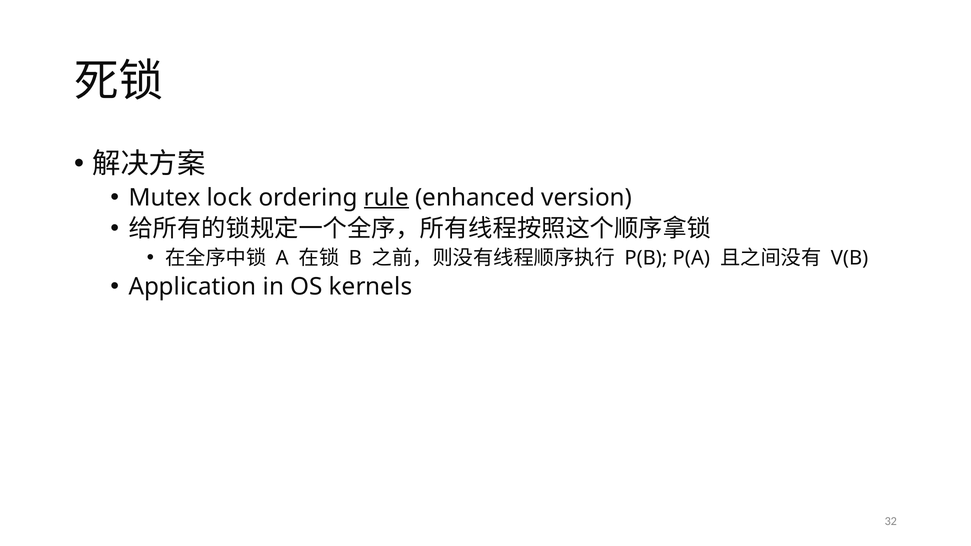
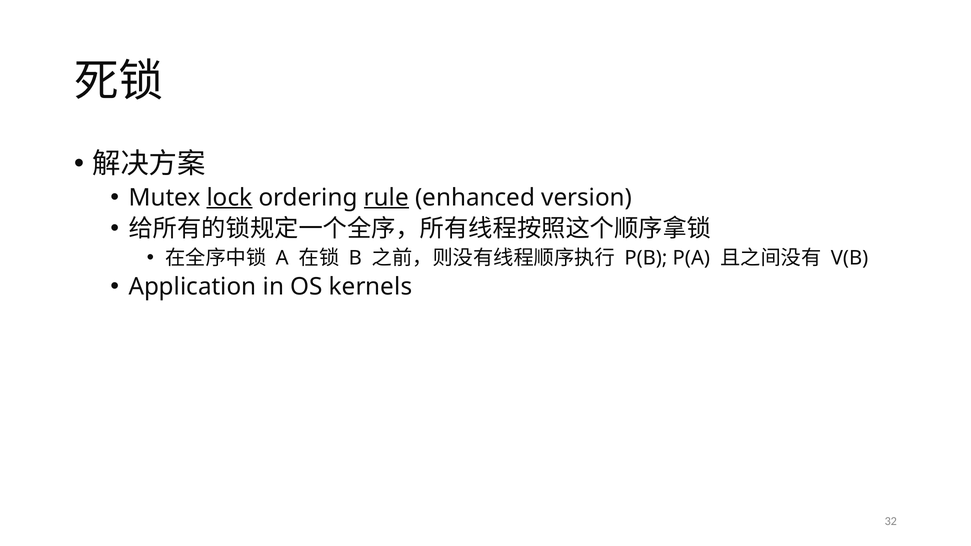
lock underline: none -> present
